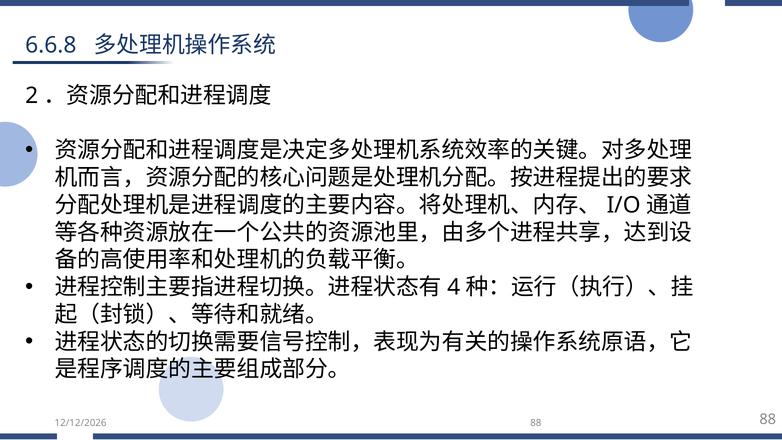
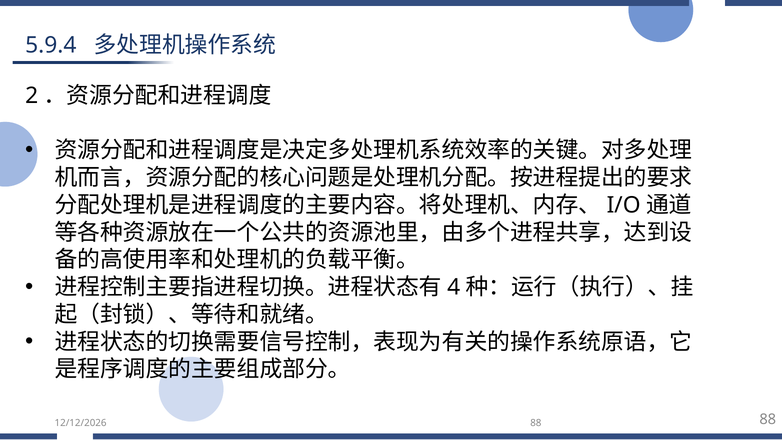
6.6.8: 6.6.8 -> 5.9.4
